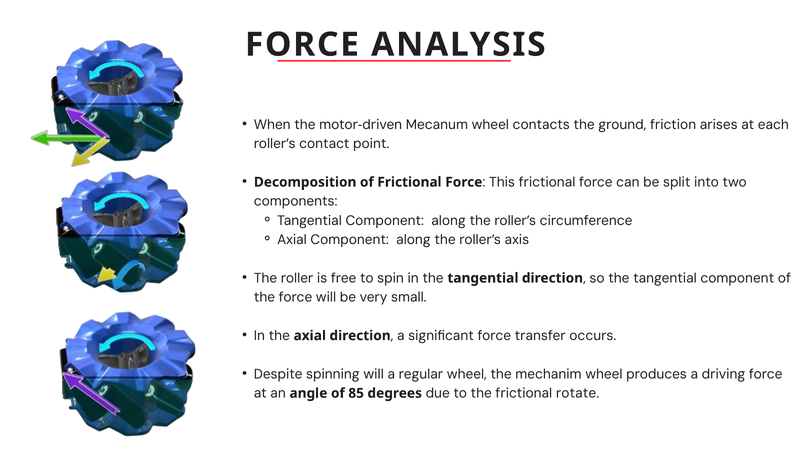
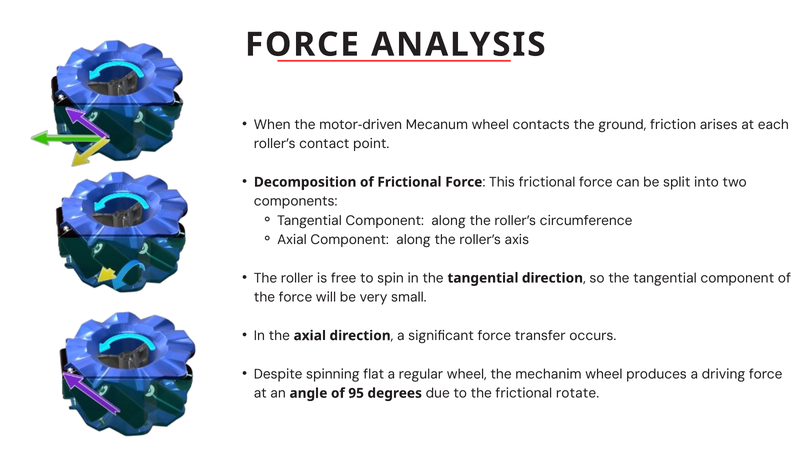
spinning will: will -> flat
85: 85 -> 95
